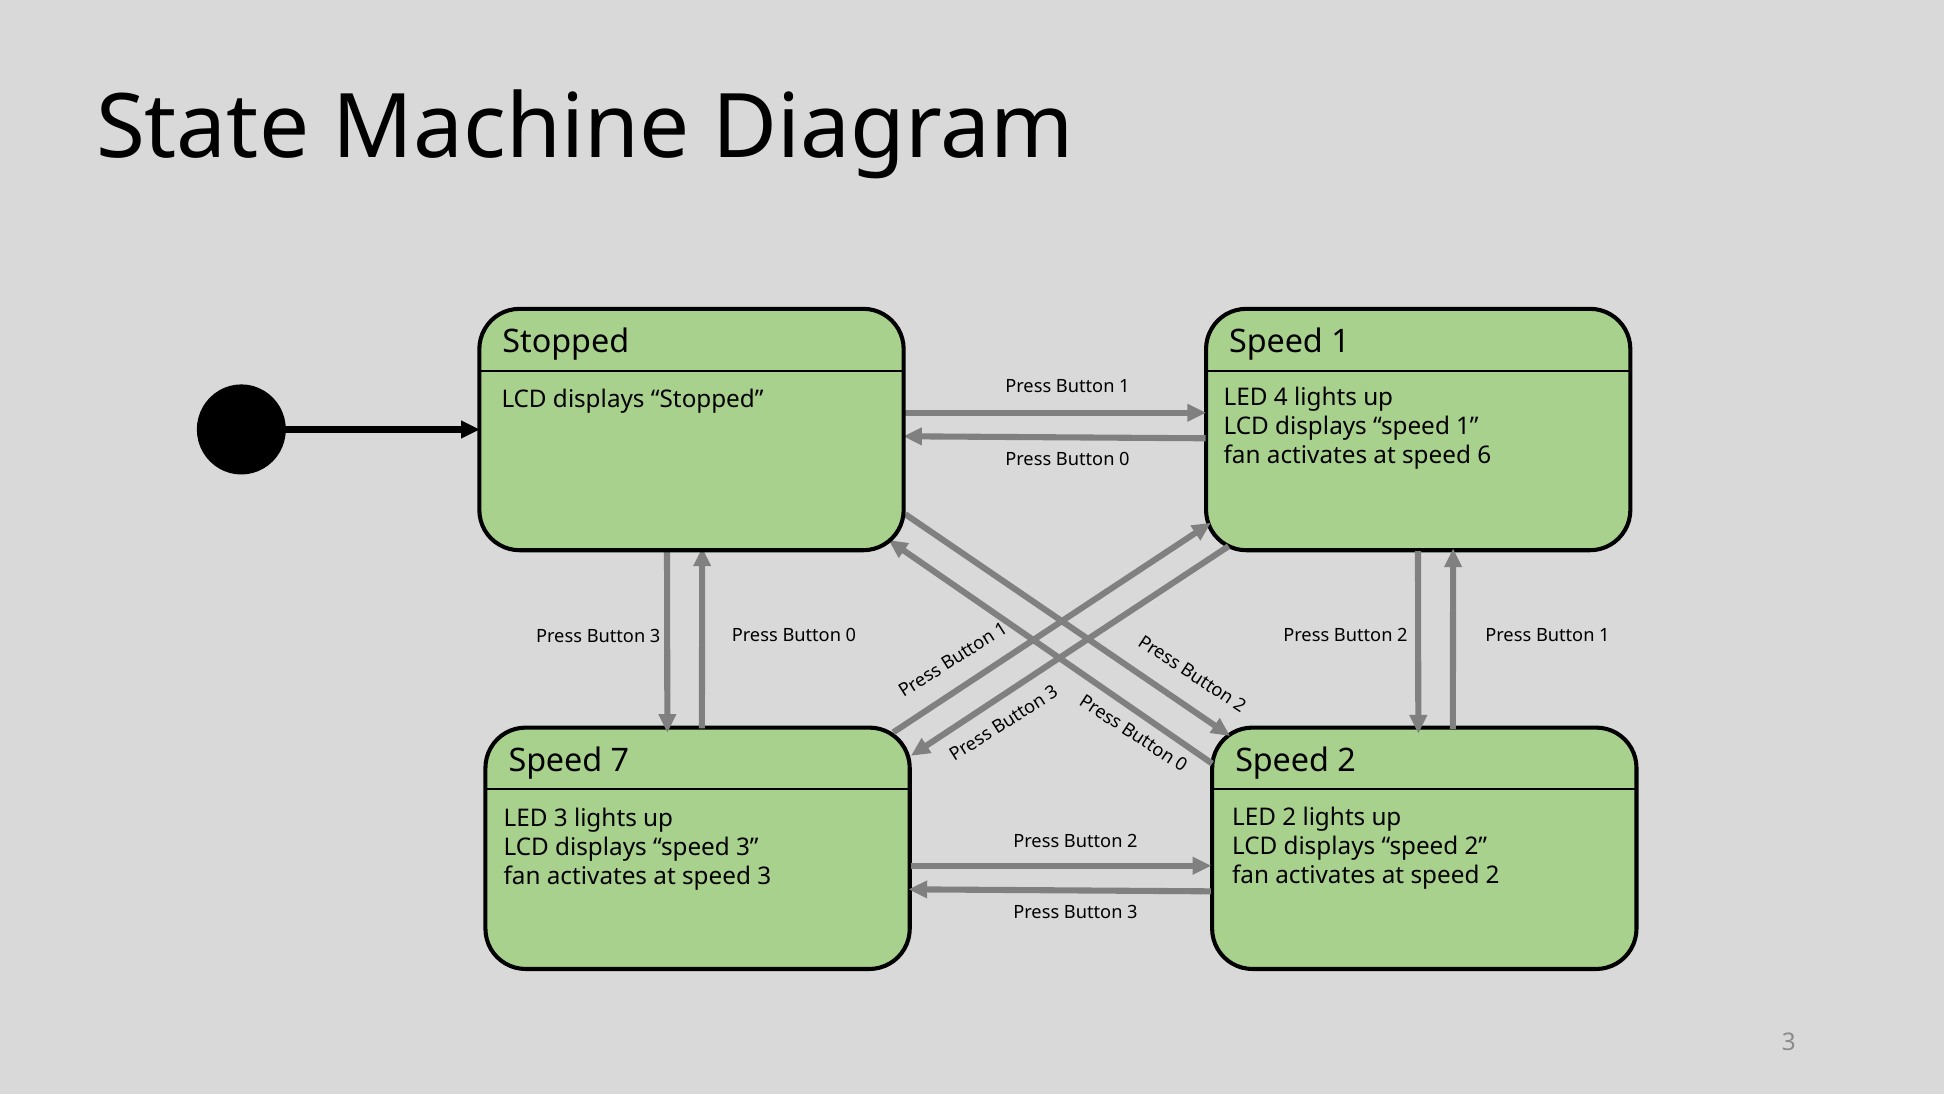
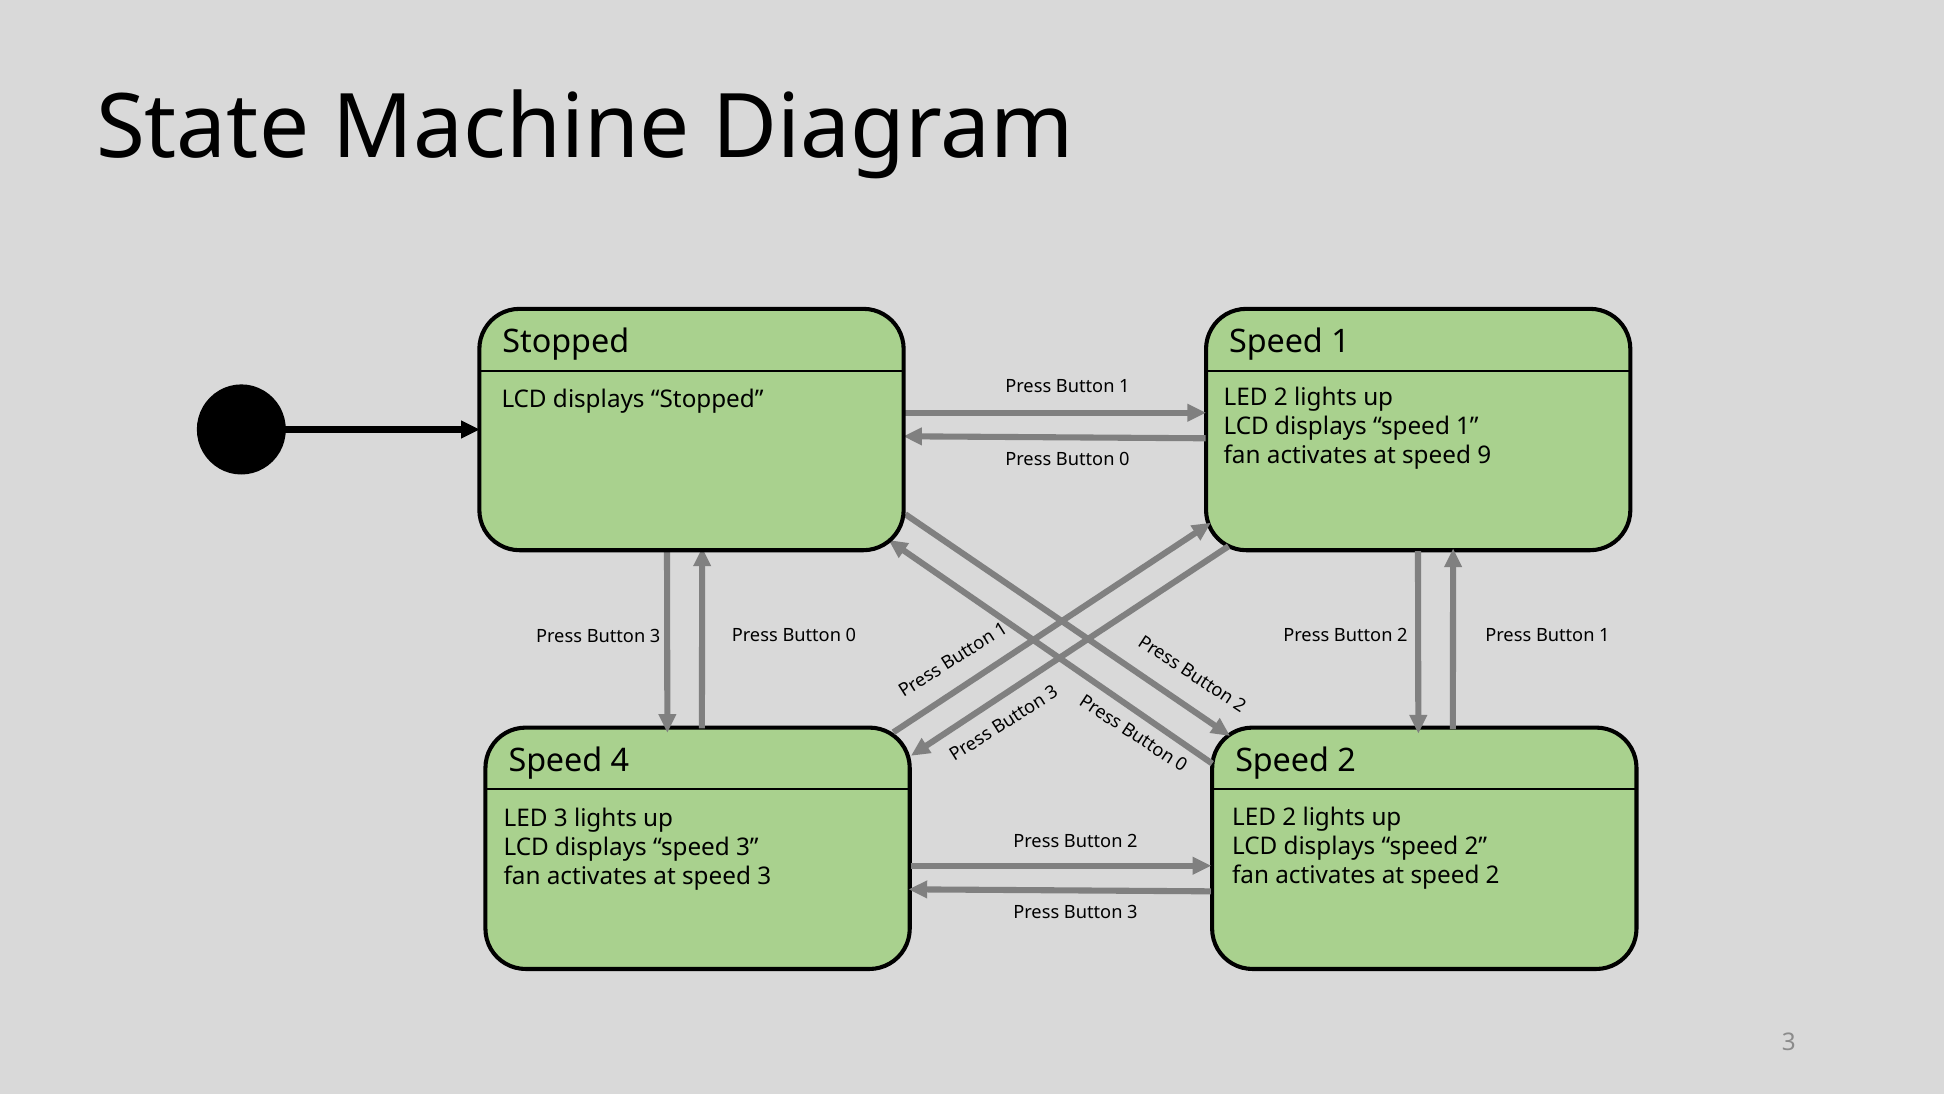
4 at (1281, 397): 4 -> 2
6: 6 -> 9
7: 7 -> 4
